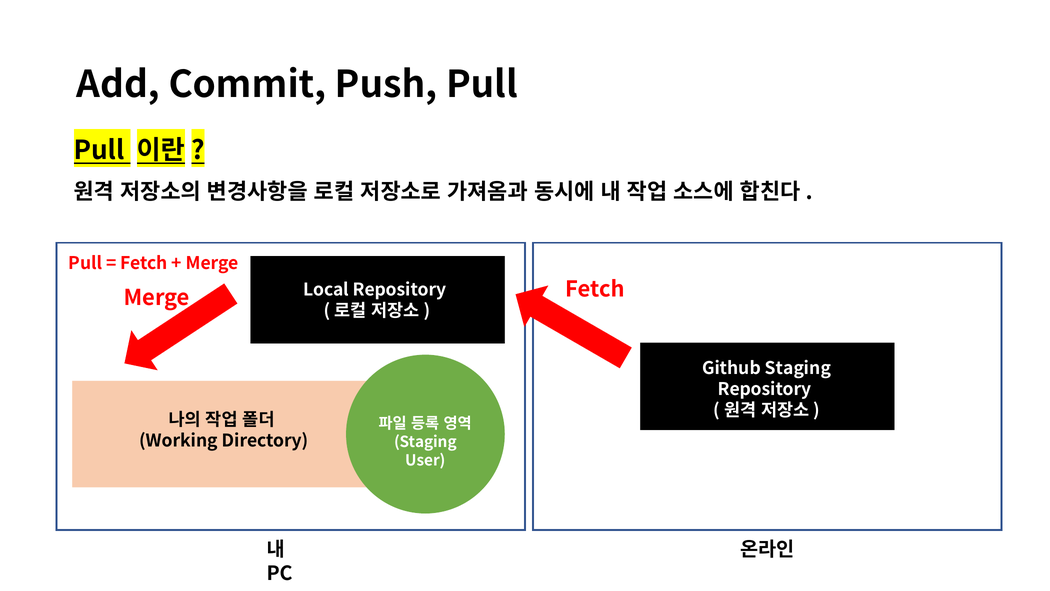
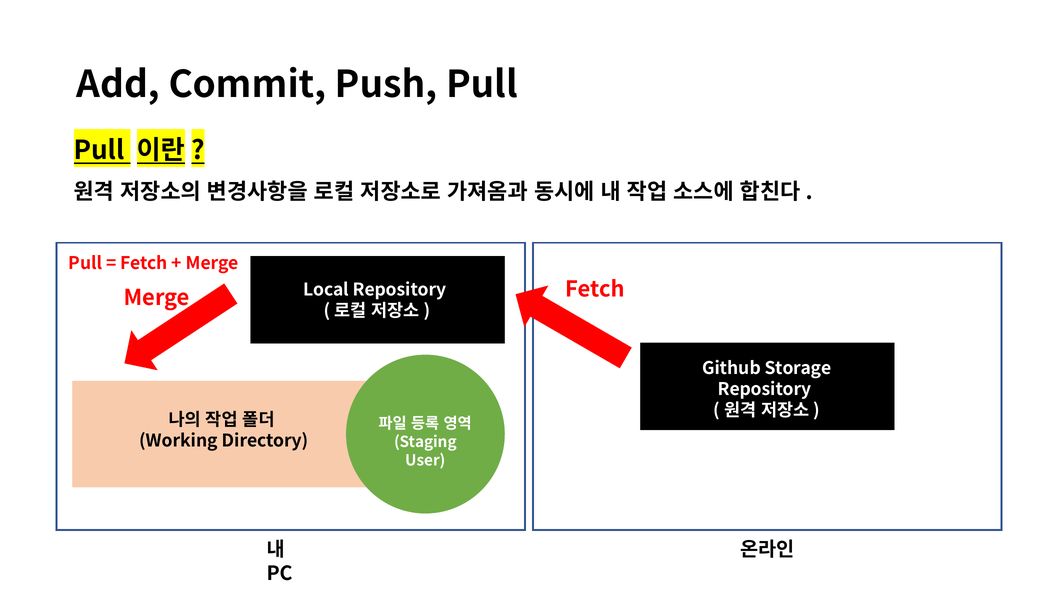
Github Staging: Staging -> Storage
